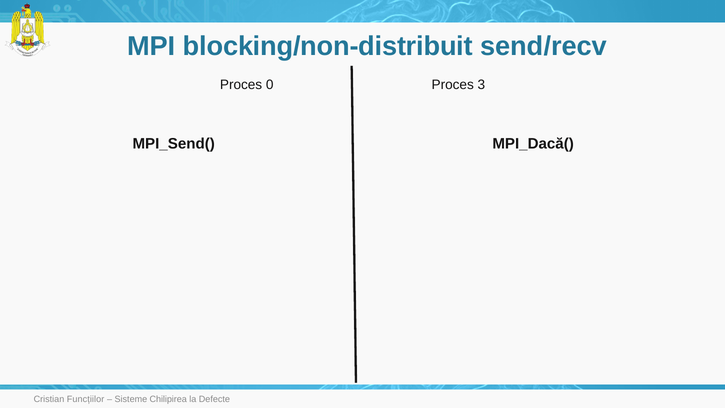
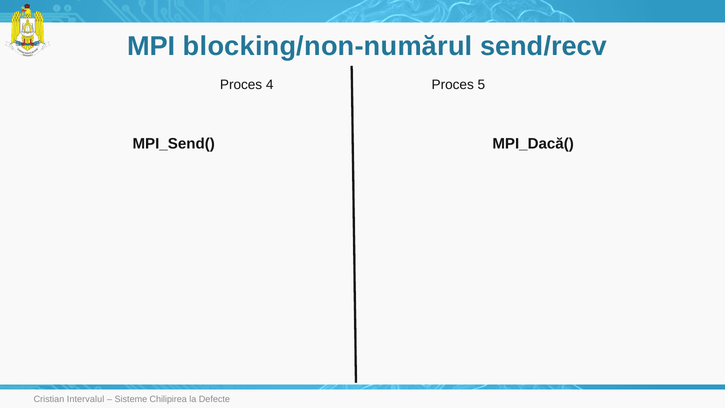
blocking/non-distribuit: blocking/non-distribuit -> blocking/non-numărul
0: 0 -> 4
3: 3 -> 5
Funcțiilor: Funcțiilor -> Intervalul
